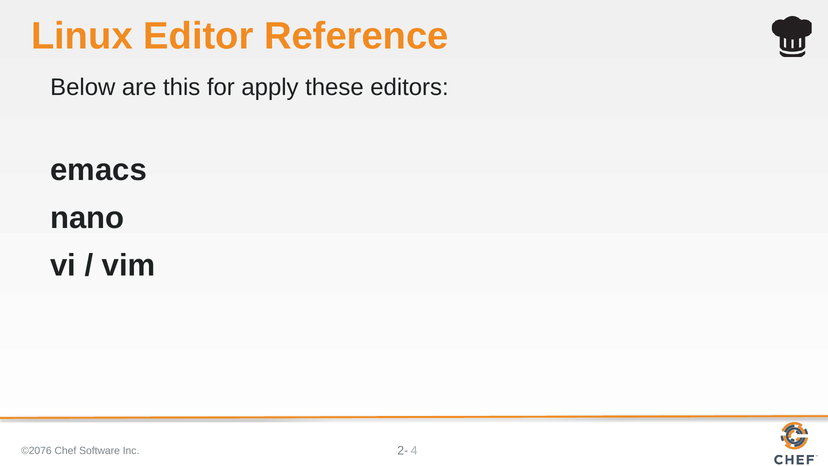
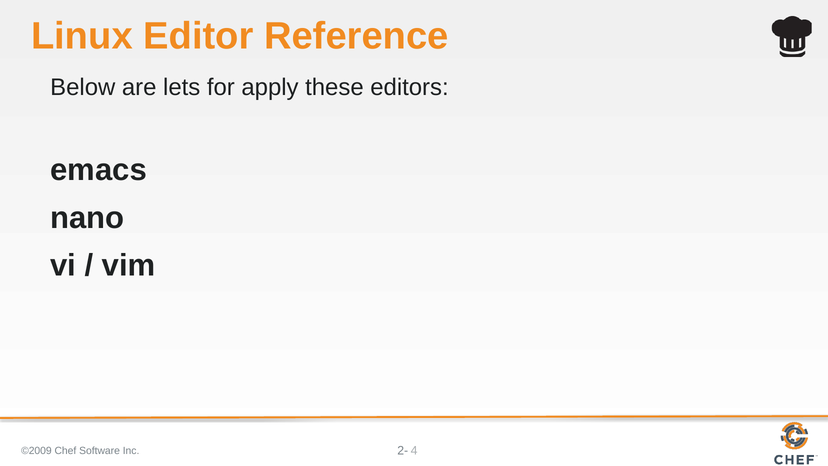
this: this -> lets
©2076: ©2076 -> ©2009
